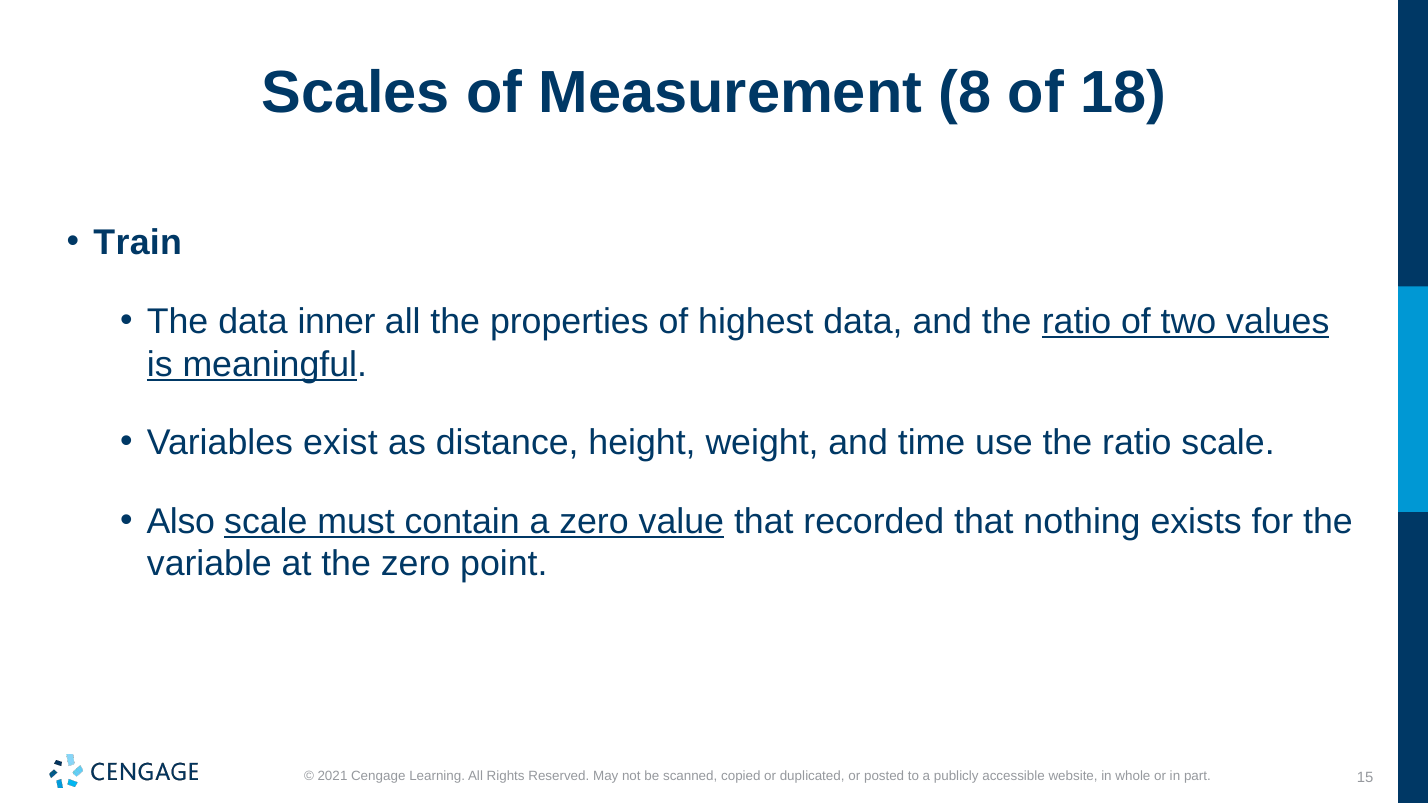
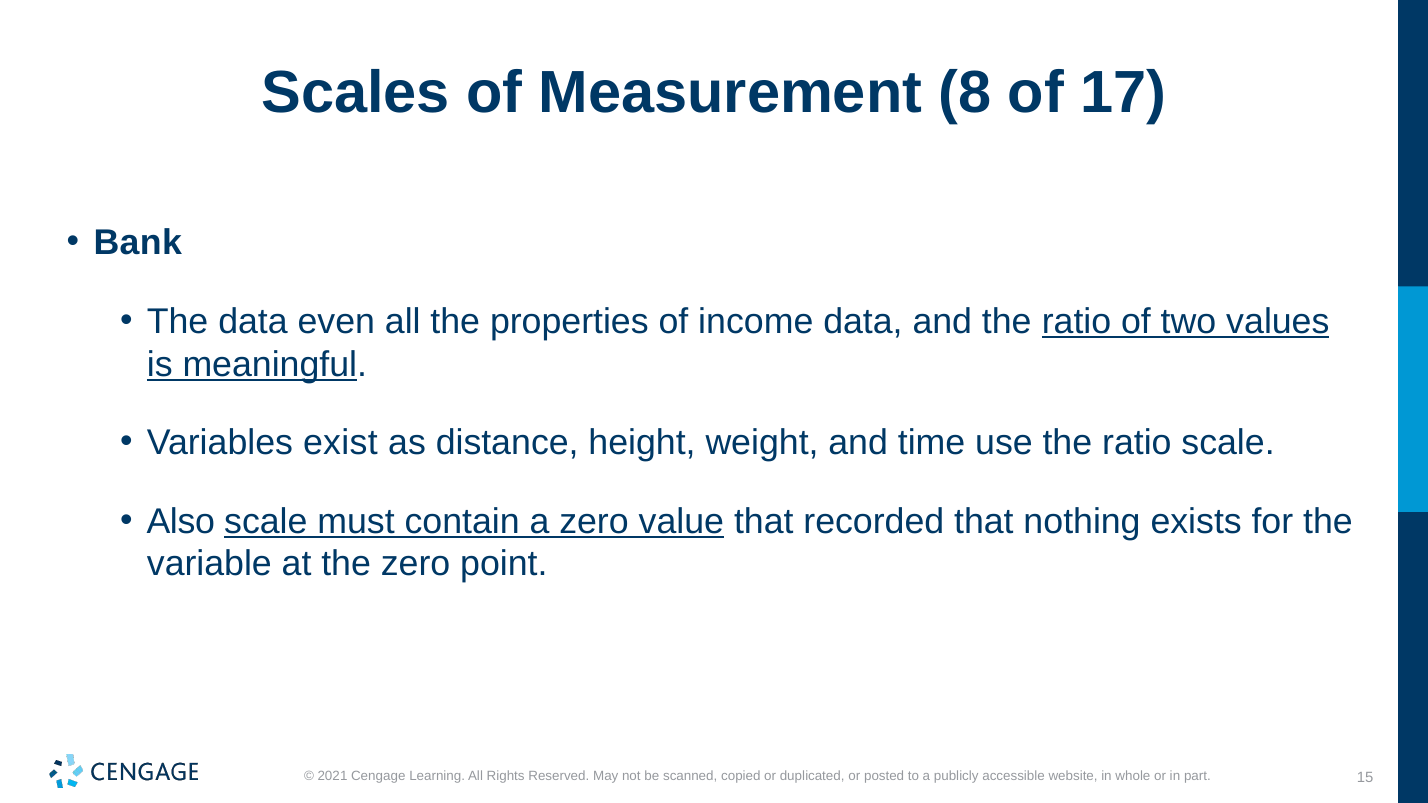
18: 18 -> 17
Train: Train -> Bank
inner: inner -> even
highest: highest -> income
